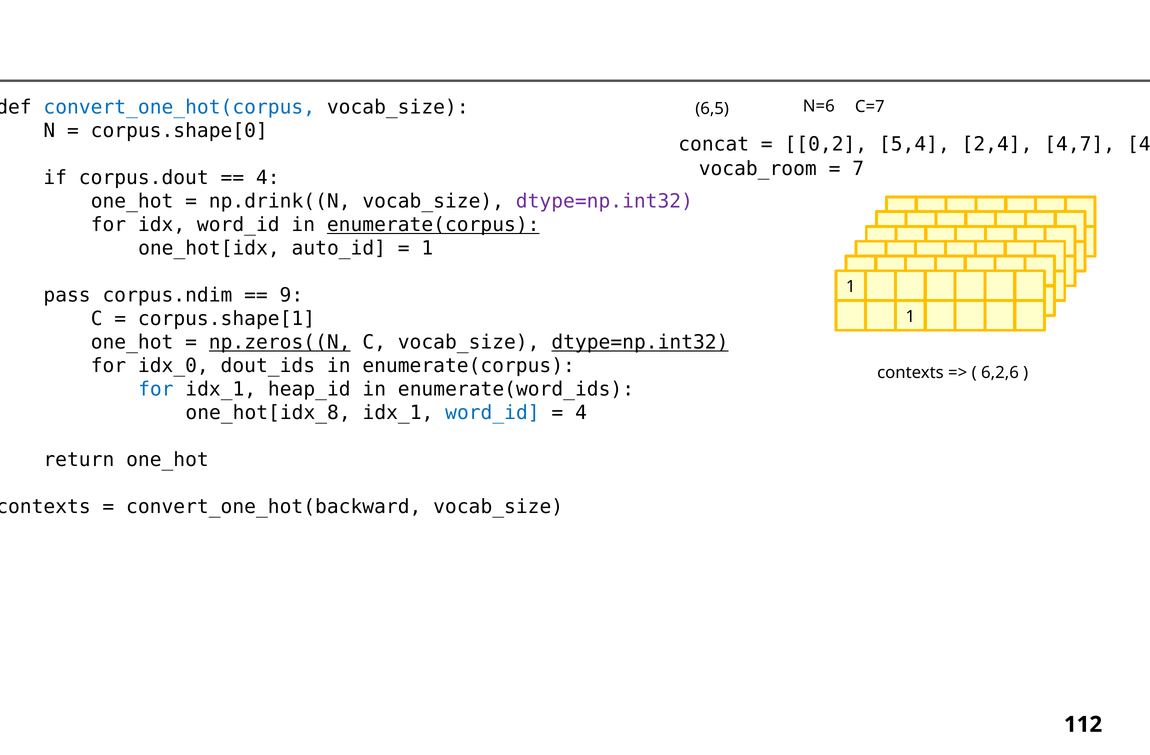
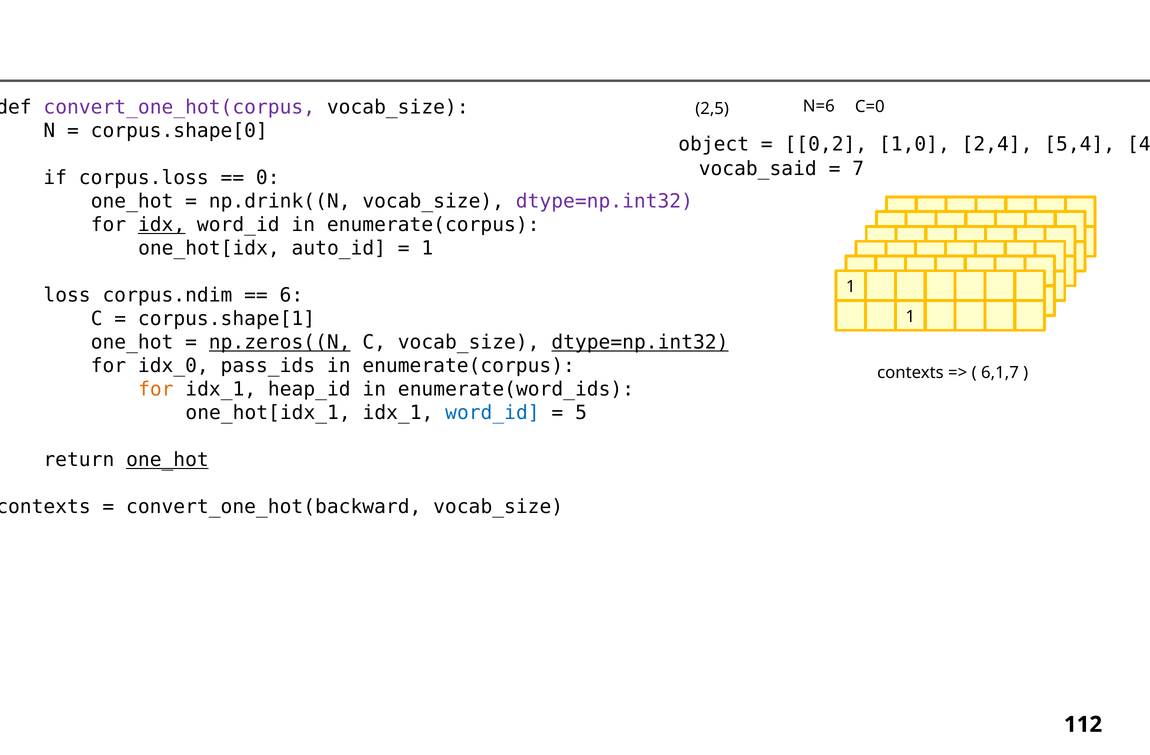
convert_one_hot(corpus colour: blue -> purple
C=7: C=7 -> C=0
6,5: 6,5 -> 2,5
concat: concat -> object
5,4: 5,4 -> 1,0
4,7: 4,7 -> 5,4
vocab_room: vocab_room -> vocab_said
corpus.dout: corpus.dout -> corpus.loss
4 at (268, 178): 4 -> 0
idx underline: none -> present
enumerate(corpus at (433, 225) underline: present -> none
pass: pass -> loss
9: 9 -> 6
dout_ids: dout_ids -> pass_ids
6,2,6: 6,2,6 -> 6,1,7
for at (156, 390) colour: blue -> orange
one_hot[idx_8: one_hot[idx_8 -> one_hot[idx_1
4 at (581, 413): 4 -> 5
one_hot at (167, 460) underline: none -> present
